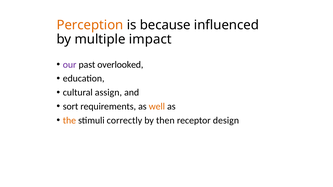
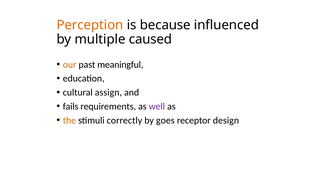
impact: impact -> caused
our colour: purple -> orange
overlooked: overlooked -> meaningful
sort: sort -> fails
well colour: orange -> purple
then: then -> goes
